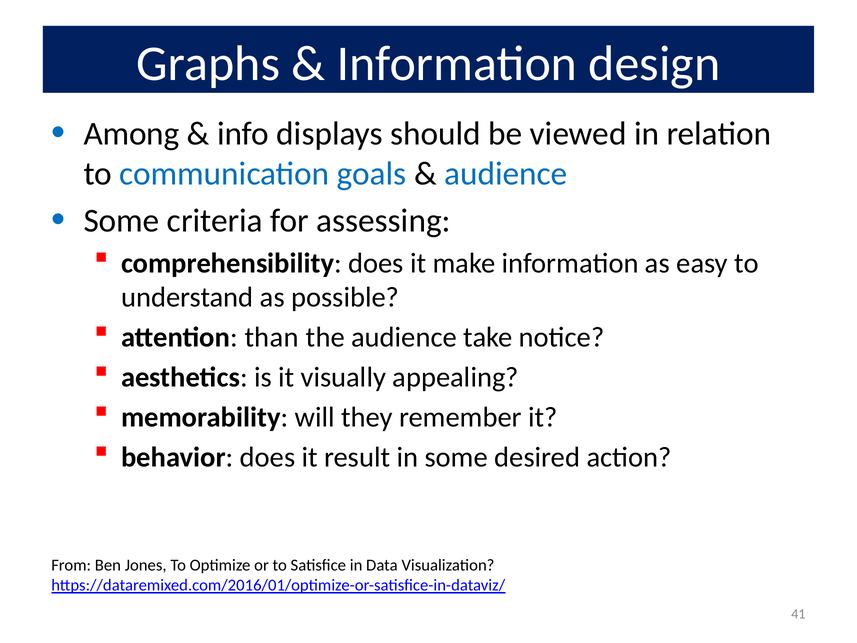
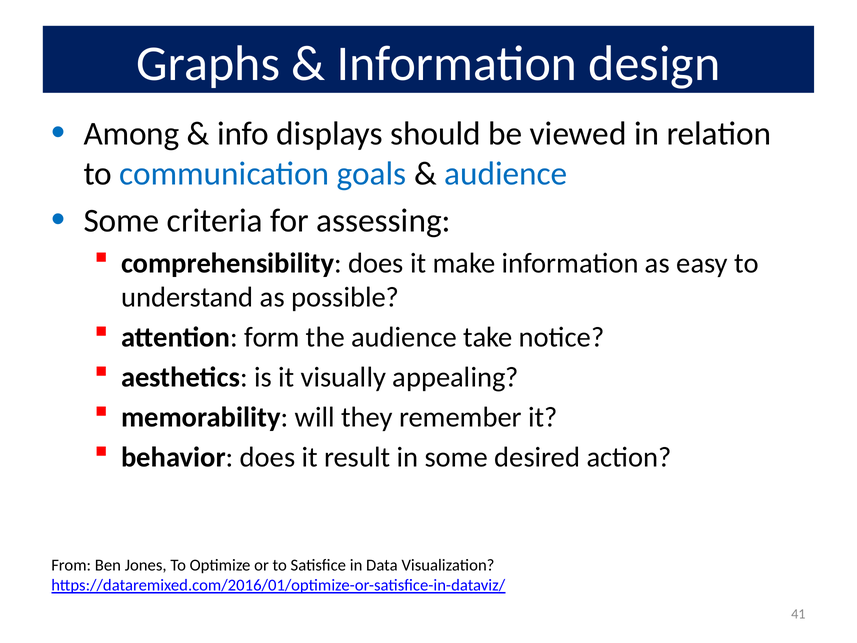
than: than -> form
